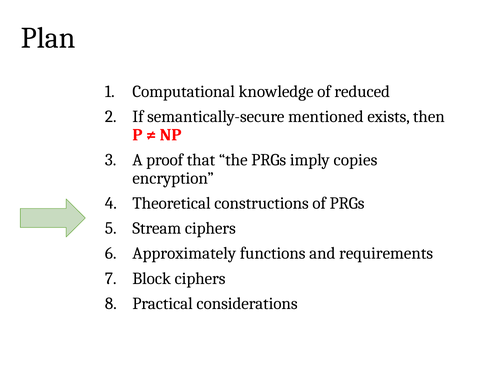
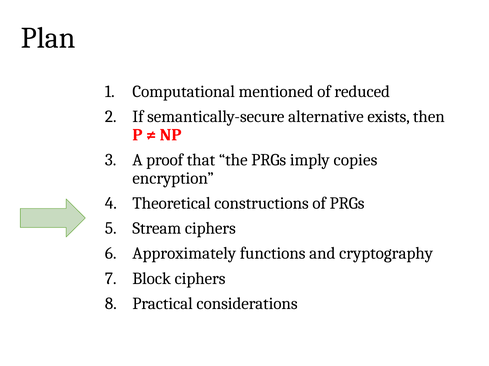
knowledge: knowledge -> mentioned
mentioned: mentioned -> alternative
requirements: requirements -> cryptography
